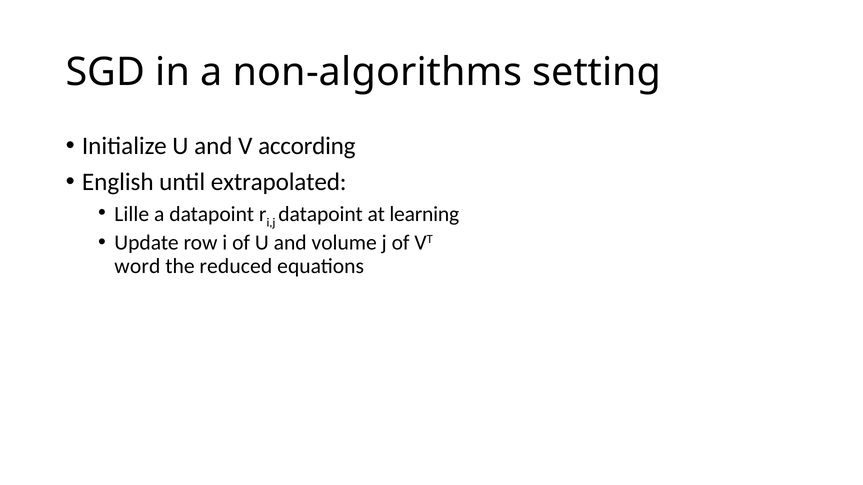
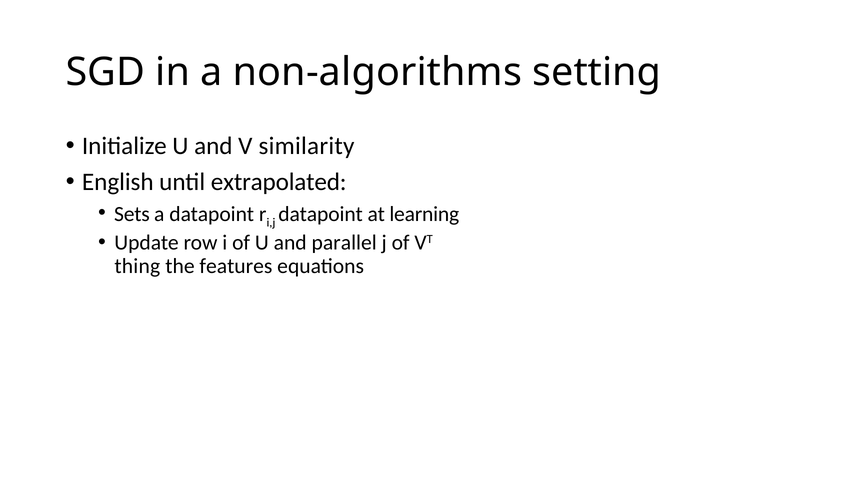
according: according -> similarity
Lille: Lille -> Sets
volume: volume -> parallel
word: word -> thing
reduced: reduced -> features
